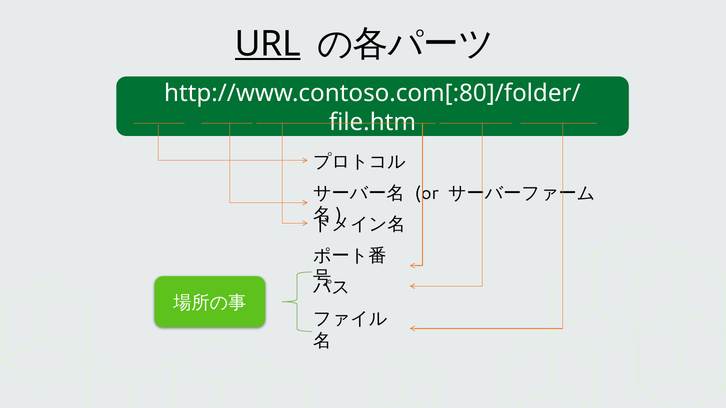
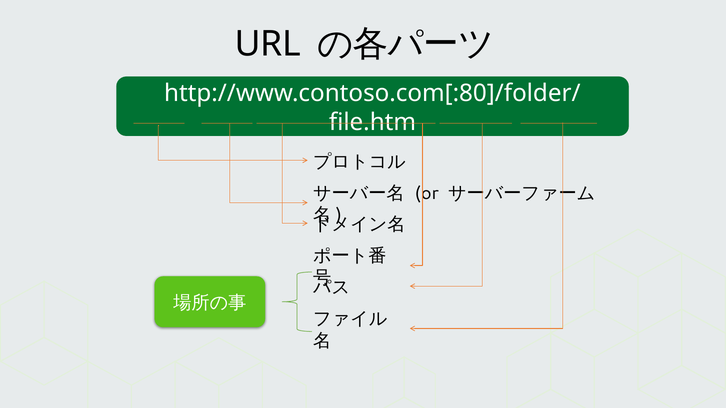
URL underline: present -> none
